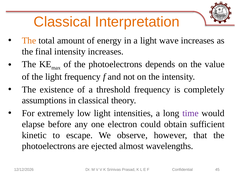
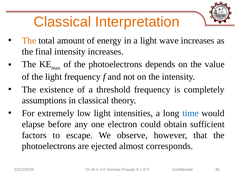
time colour: purple -> blue
kinetic: kinetic -> factors
wavelengths: wavelengths -> corresponds
